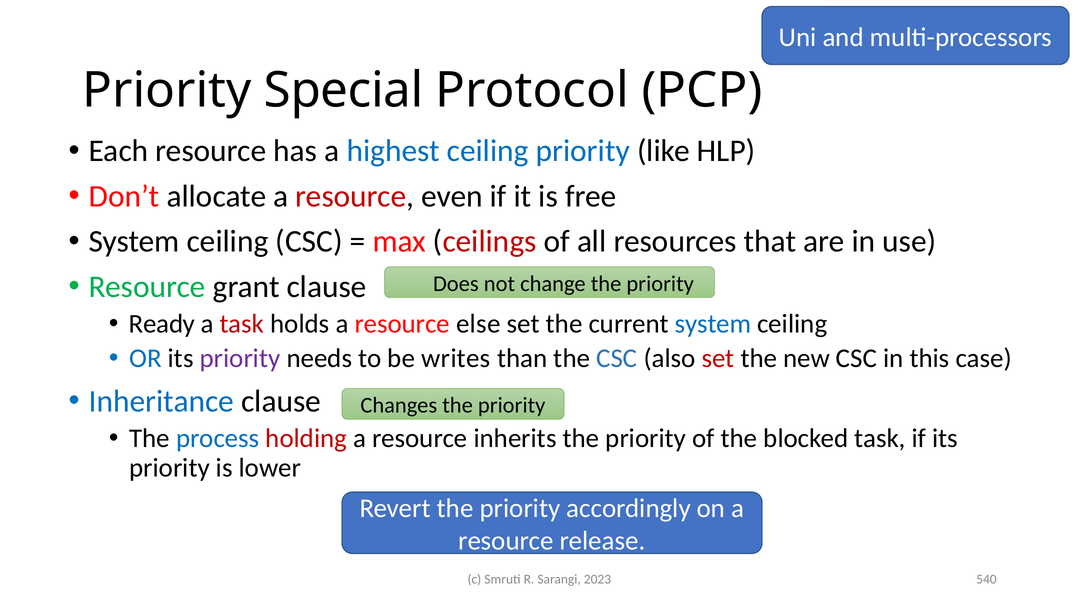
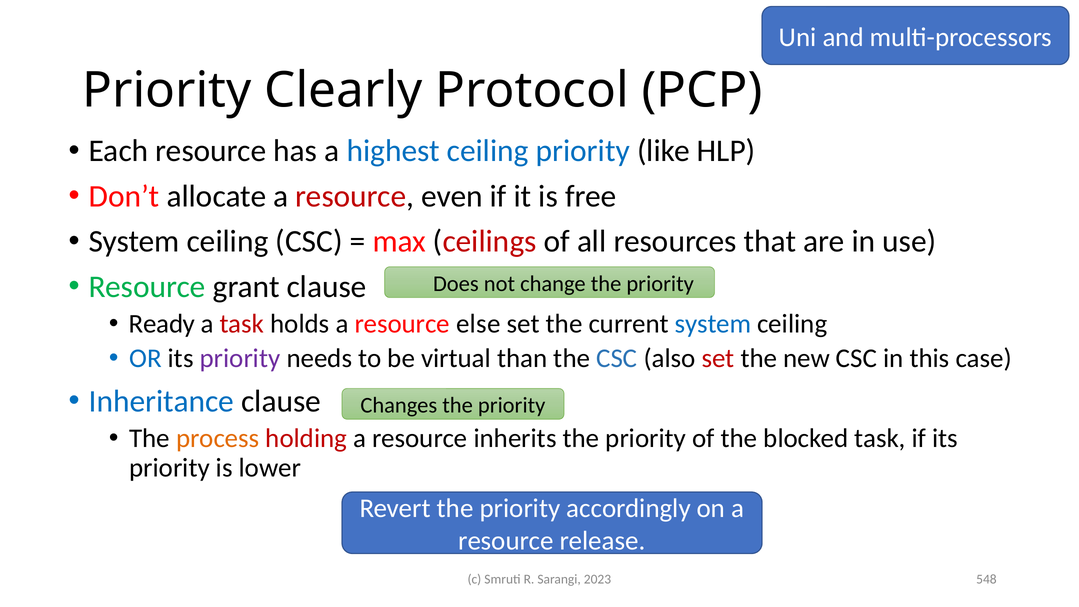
Special: Special -> Clearly
writes: writes -> virtual
process colour: blue -> orange
540: 540 -> 548
